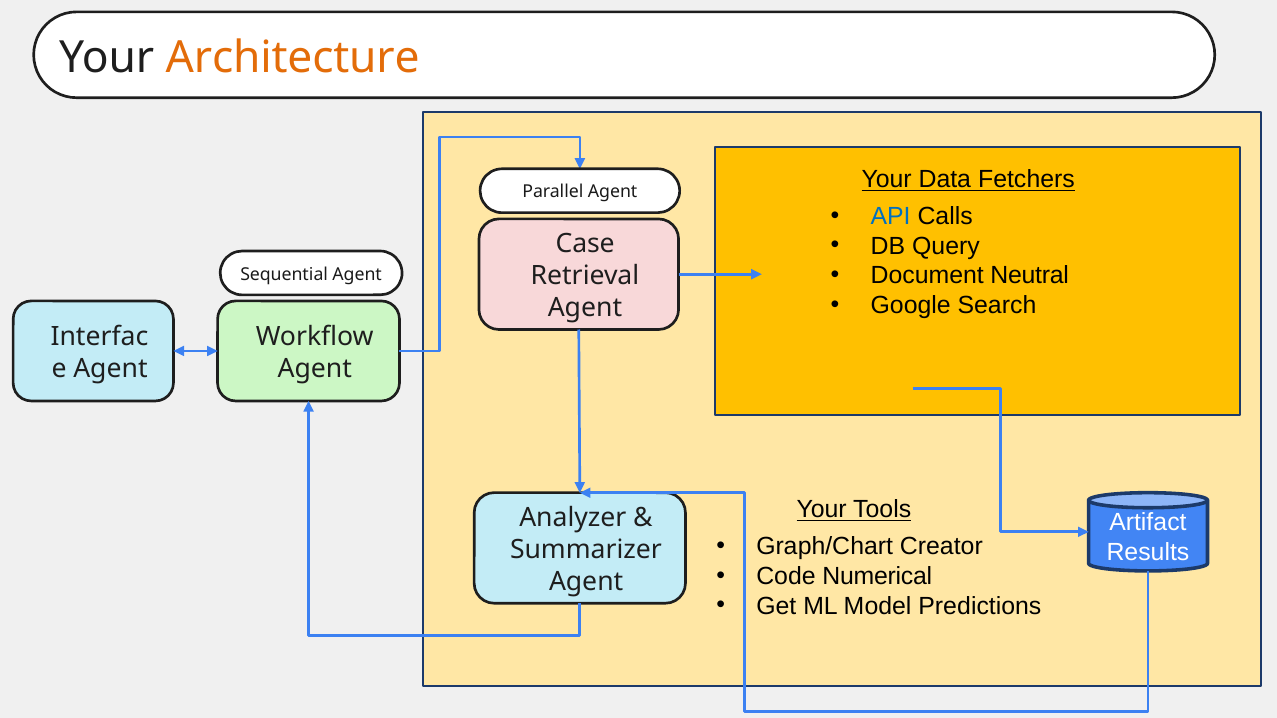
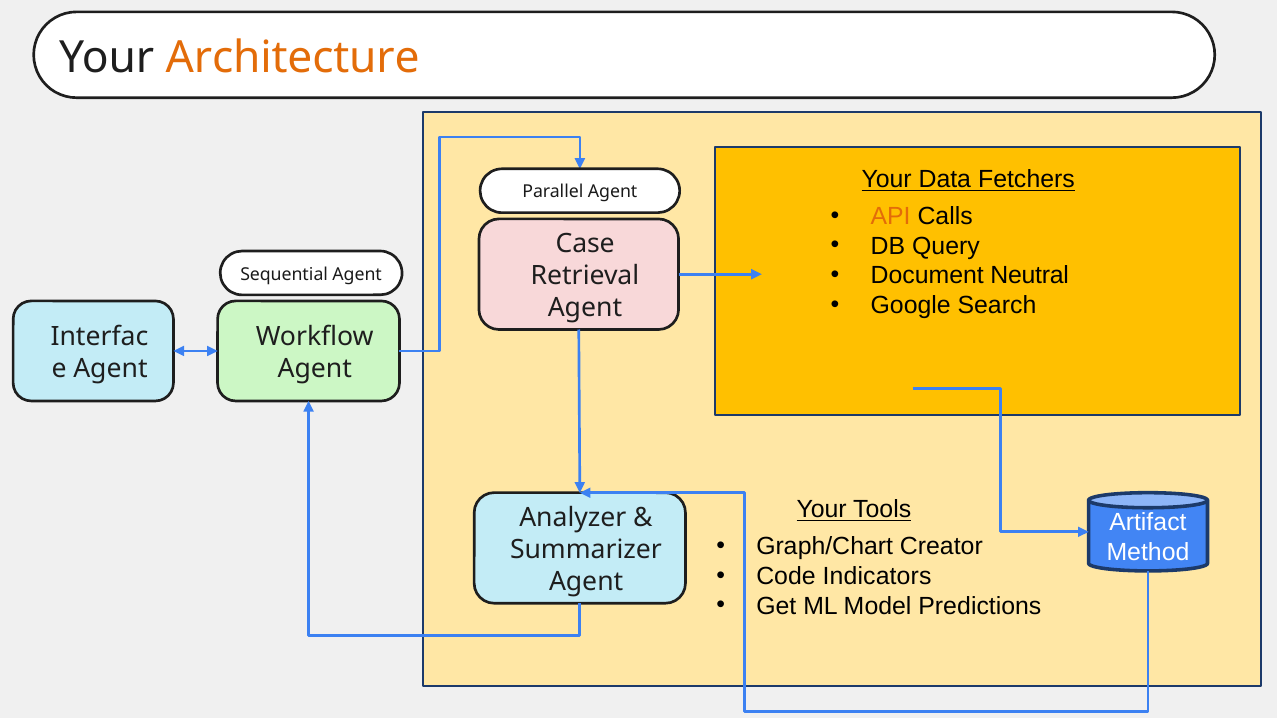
API colour: blue -> orange
Results: Results -> Method
Numerical: Numerical -> Indicators
